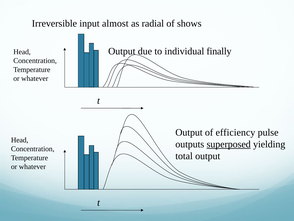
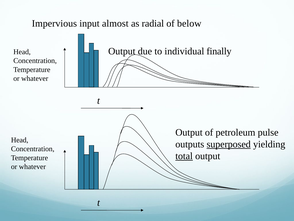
Irreversible: Irreversible -> Impervious
shows: shows -> below
efficiency: efficiency -> petroleum
total underline: none -> present
